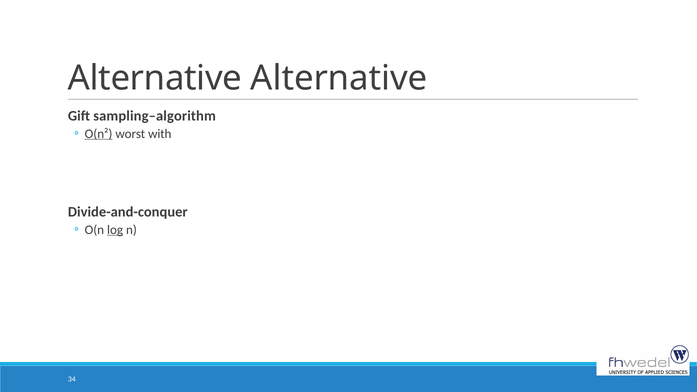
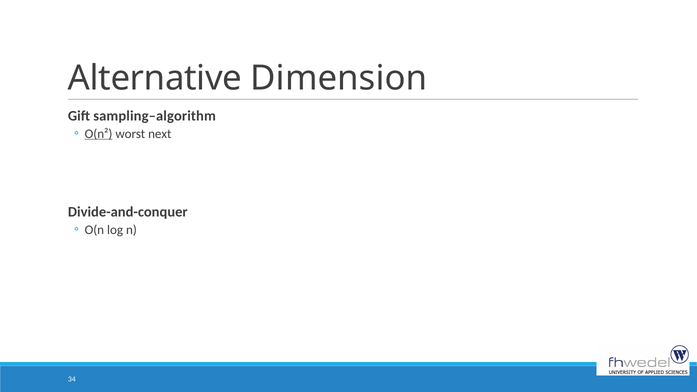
Alternative Alternative: Alternative -> Dimension
with: with -> next
log underline: present -> none
